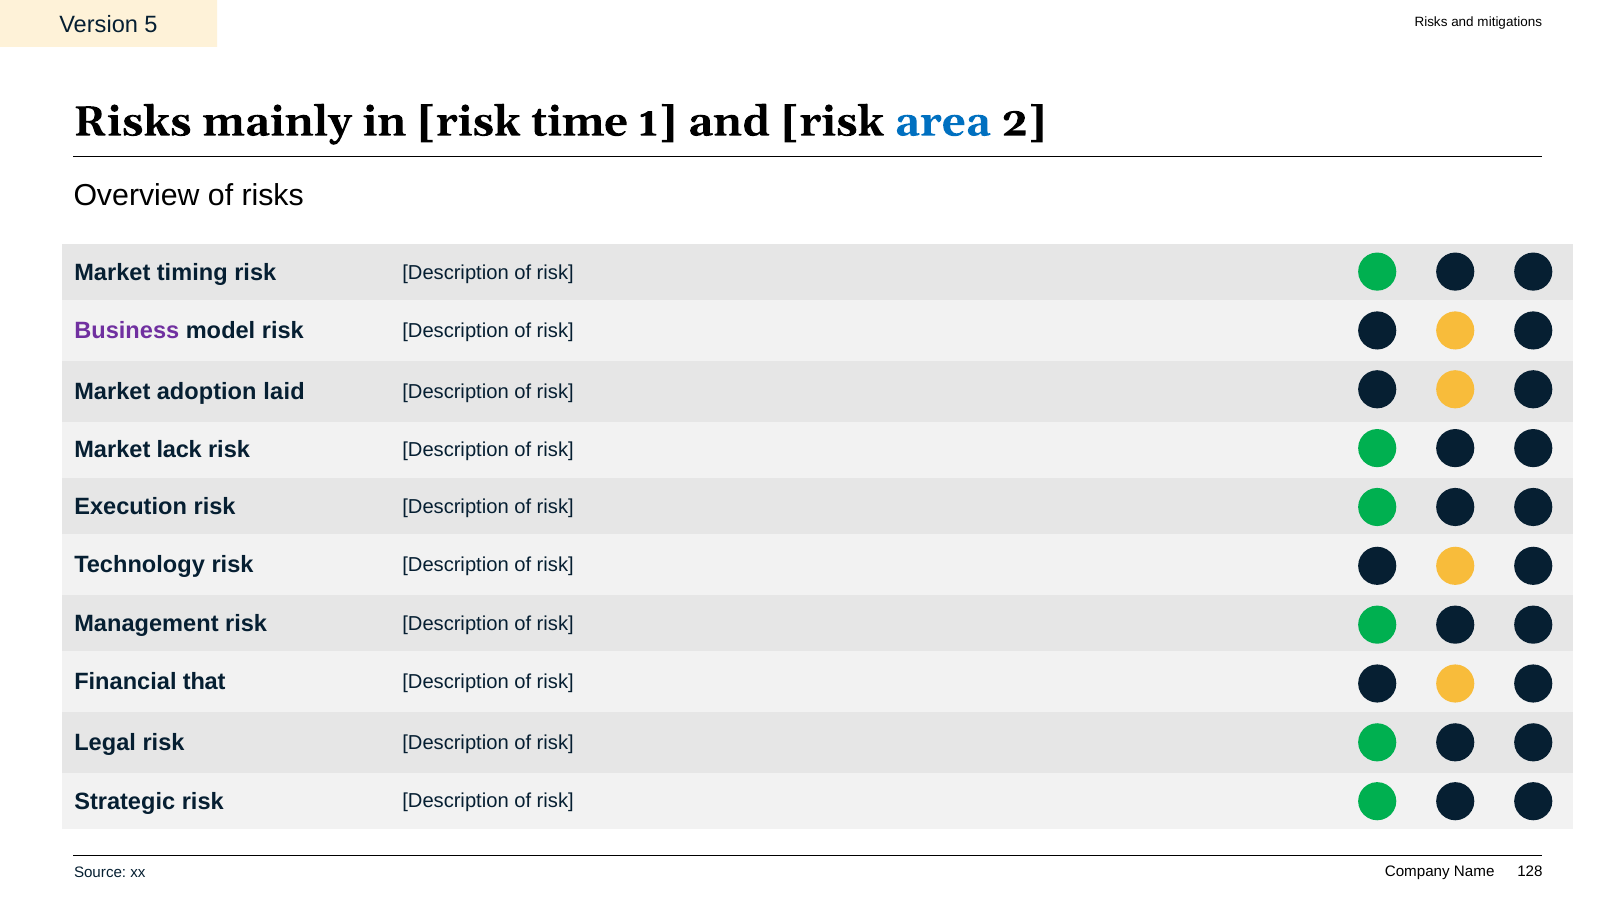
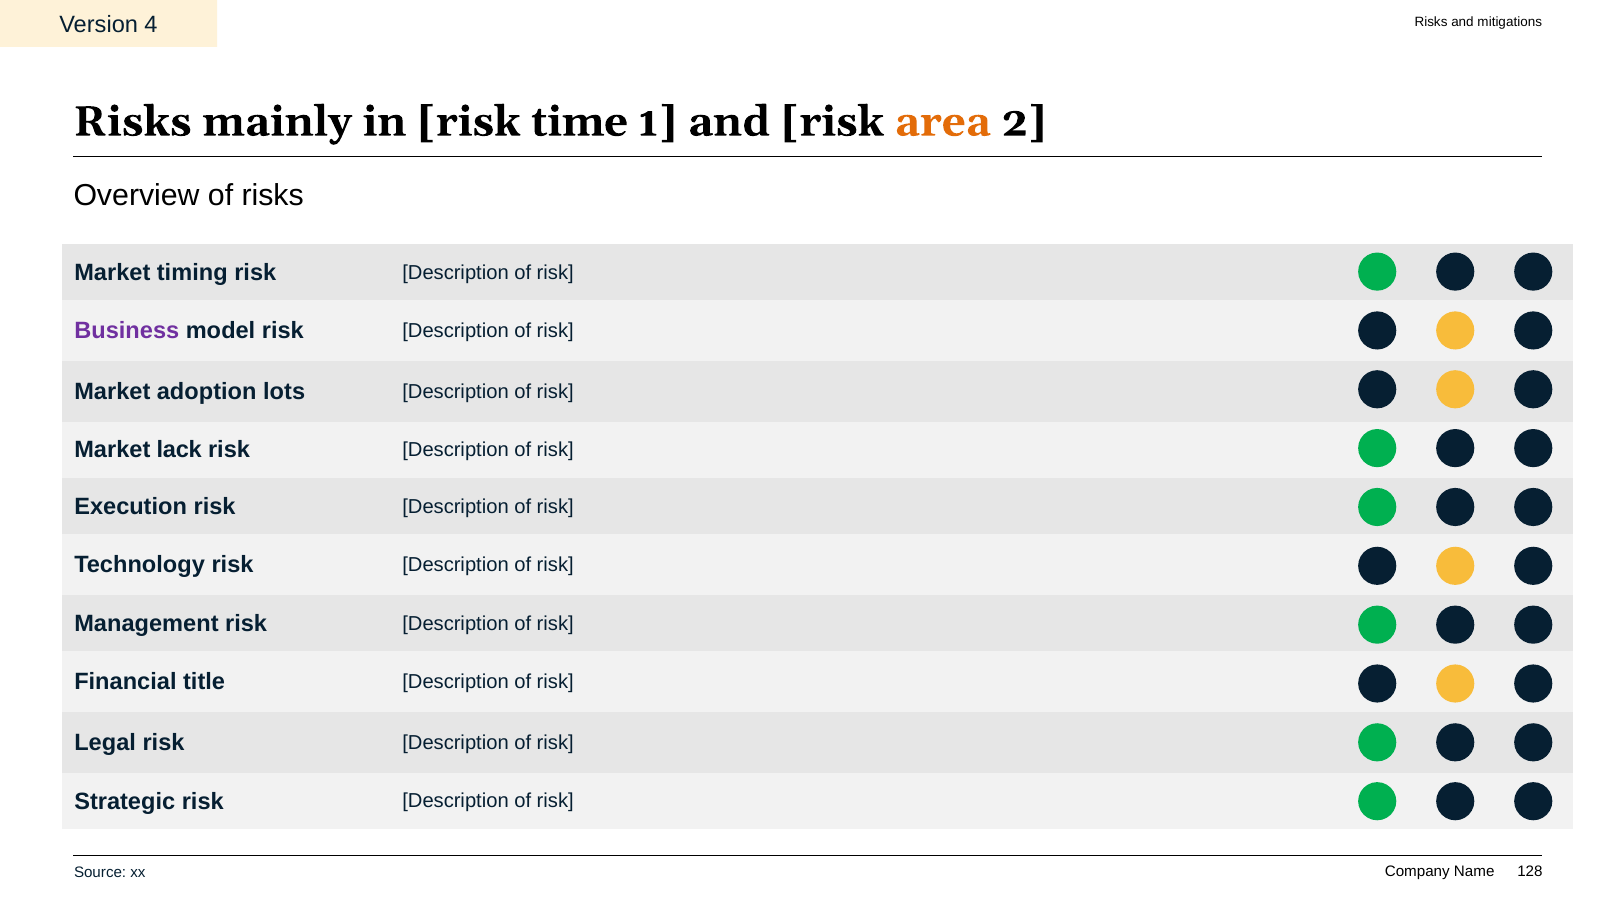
5: 5 -> 4
area colour: blue -> orange
laid: laid -> lots
that: that -> title
